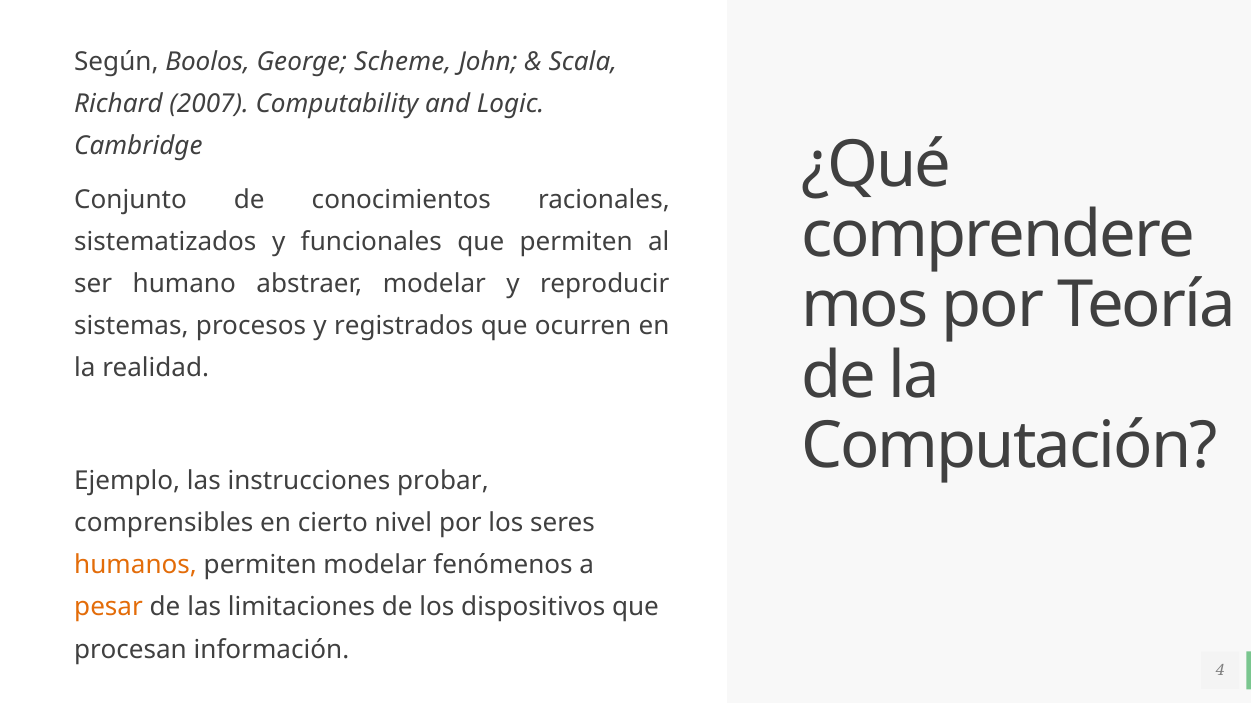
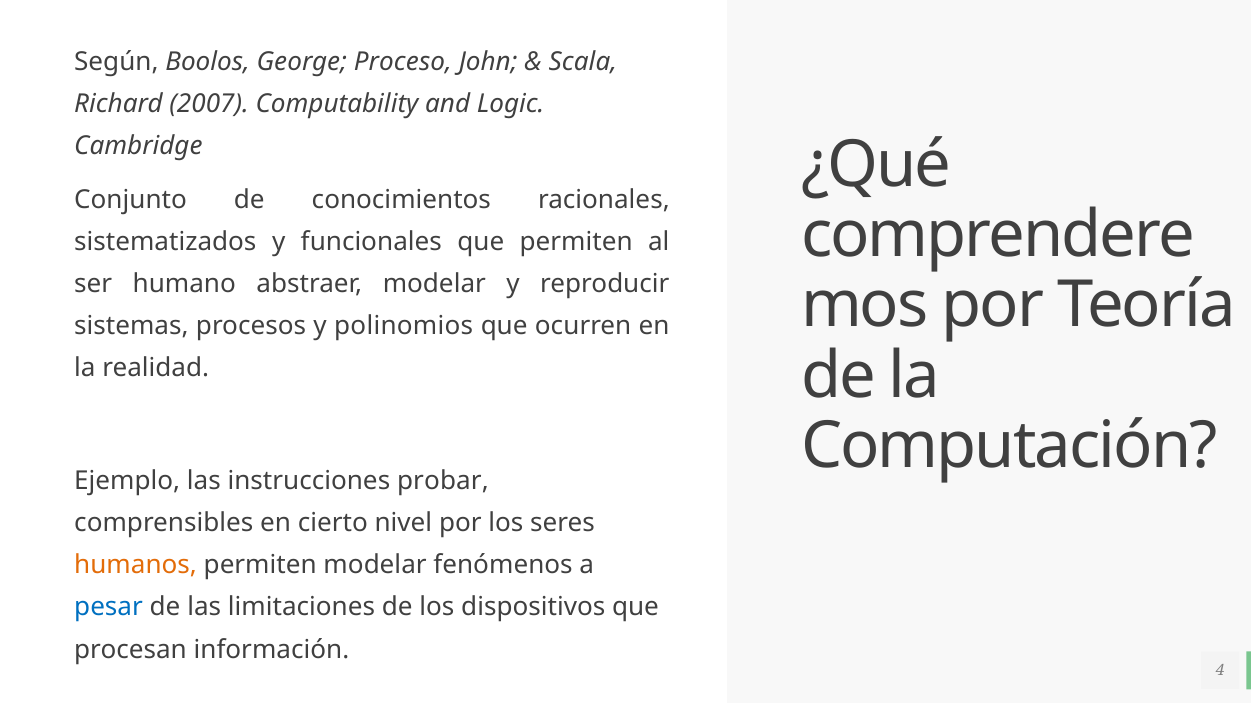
Scheme: Scheme -> Proceso
registrados: registrados -> polinomios
pesar colour: orange -> blue
